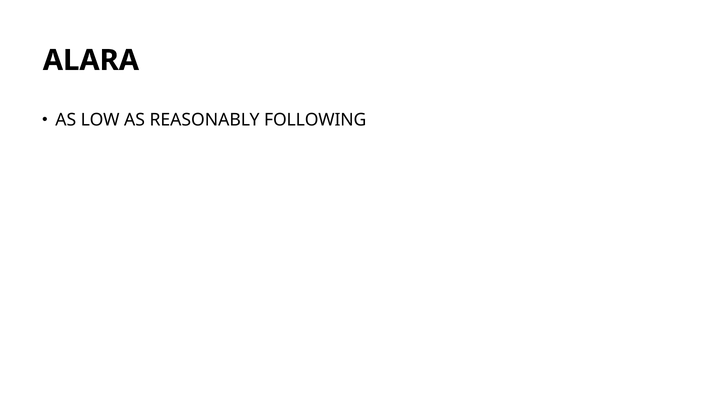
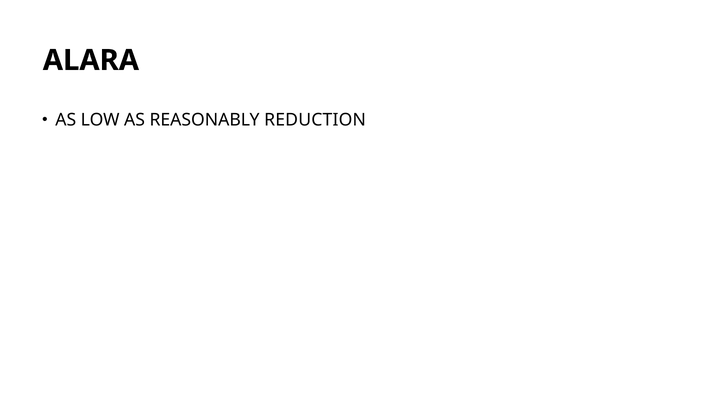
FOLLOWING: FOLLOWING -> REDUCTION
